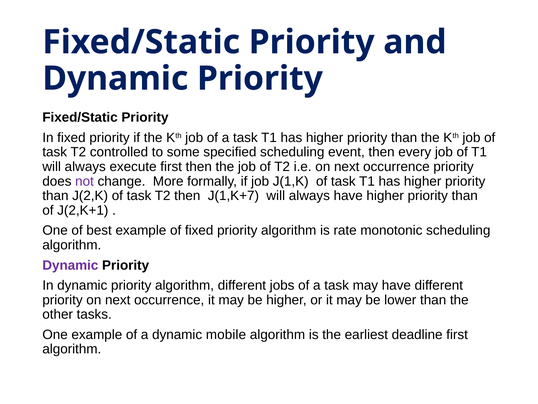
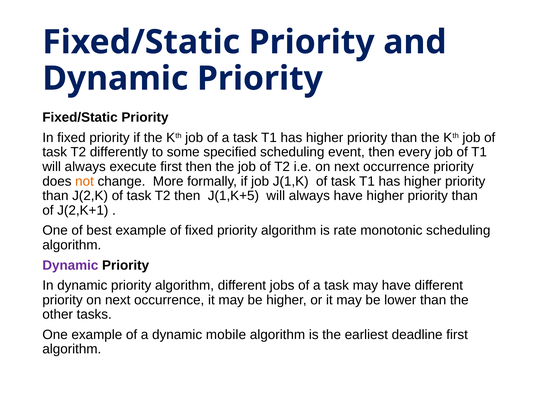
controlled: controlled -> differently
not colour: purple -> orange
J(1,K+7: J(1,K+7 -> J(1,K+5
